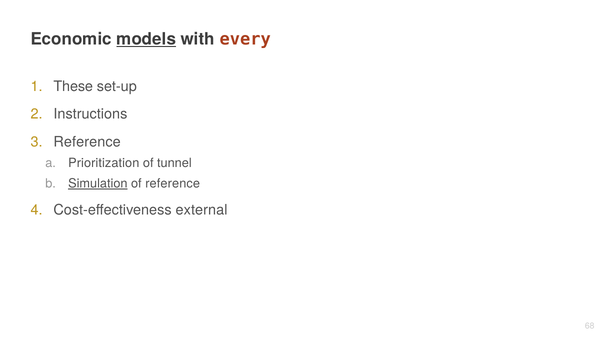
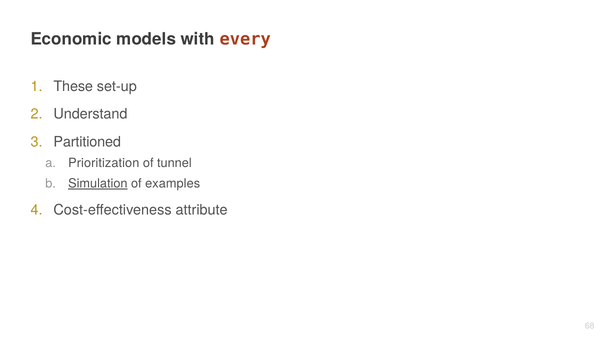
models underline: present -> none
Instructions: Instructions -> Understand
Reference at (87, 142): Reference -> Partitioned
of reference: reference -> examples
external: external -> attribute
